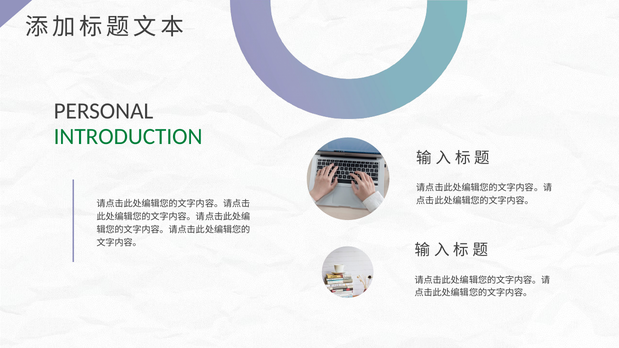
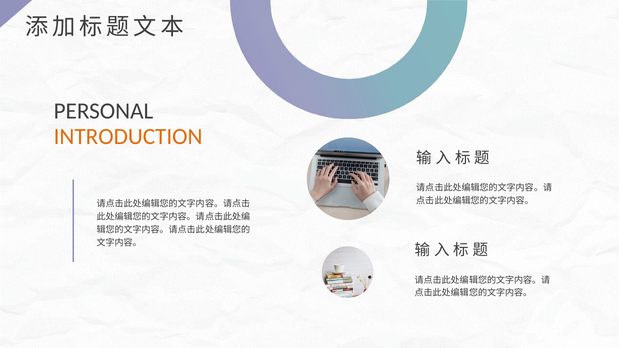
INTRODUCTION colour: green -> orange
